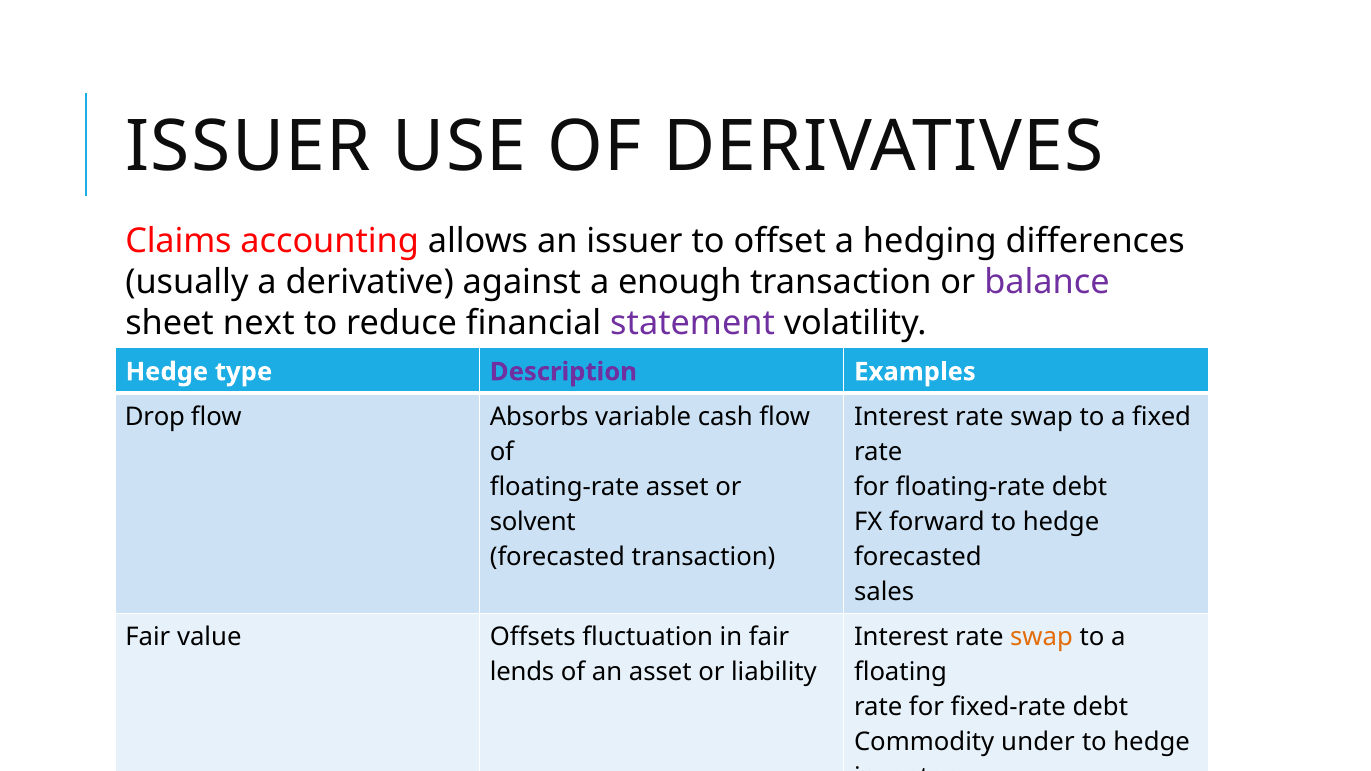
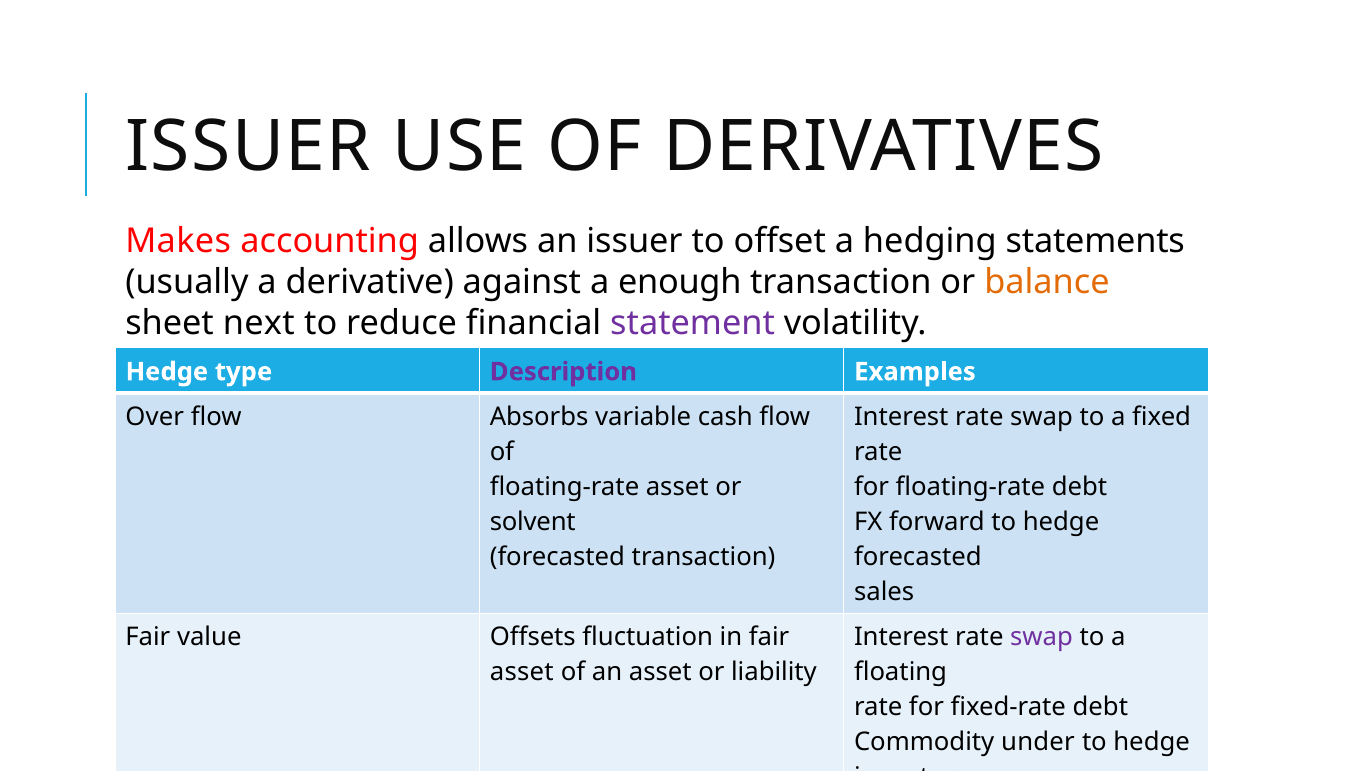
Claims: Claims -> Makes
differences: differences -> statements
balance colour: purple -> orange
Drop: Drop -> Over
swap at (1042, 637) colour: orange -> purple
lends at (522, 672): lends -> asset
